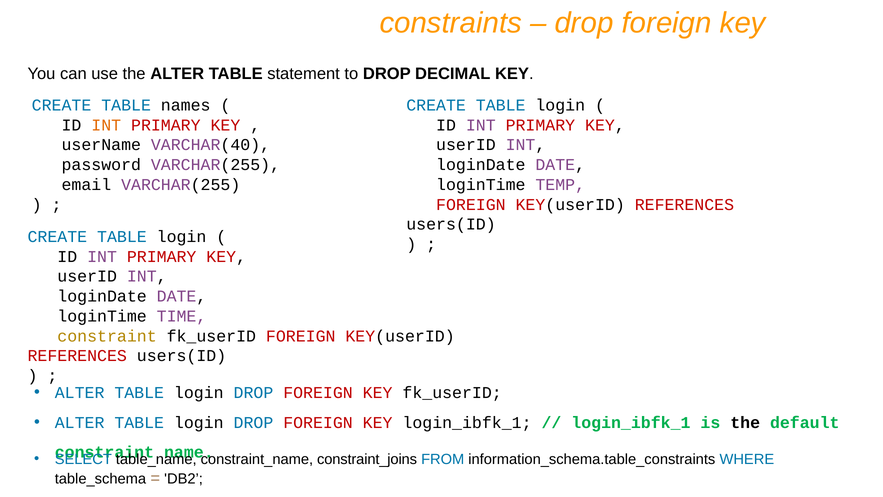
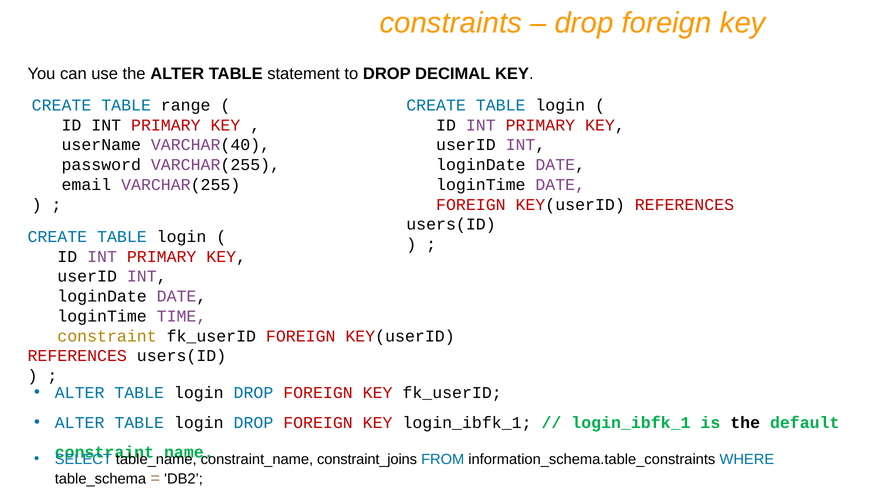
names: names -> range
INT at (106, 125) colour: orange -> black
loginTime TEMP: TEMP -> DATE
